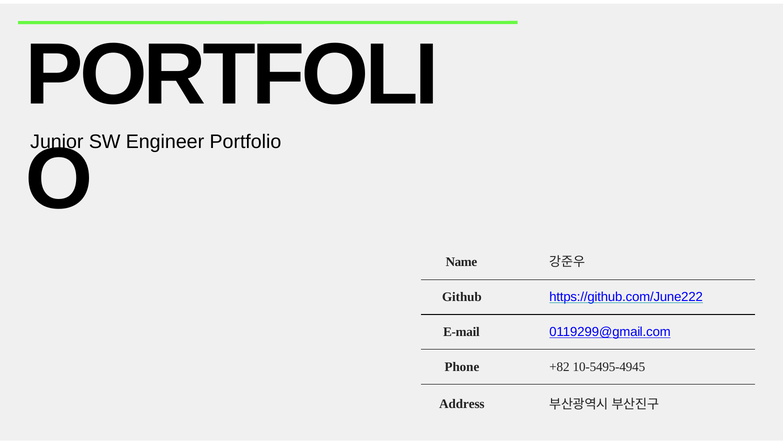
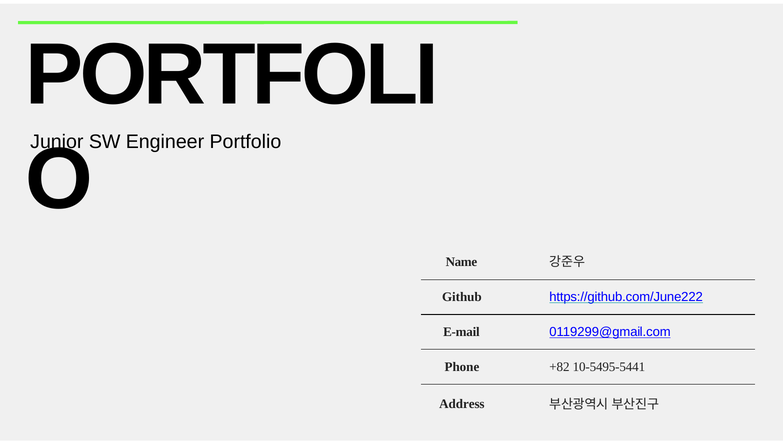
10-5495-4945: 10-5495-4945 -> 10-5495-5441
